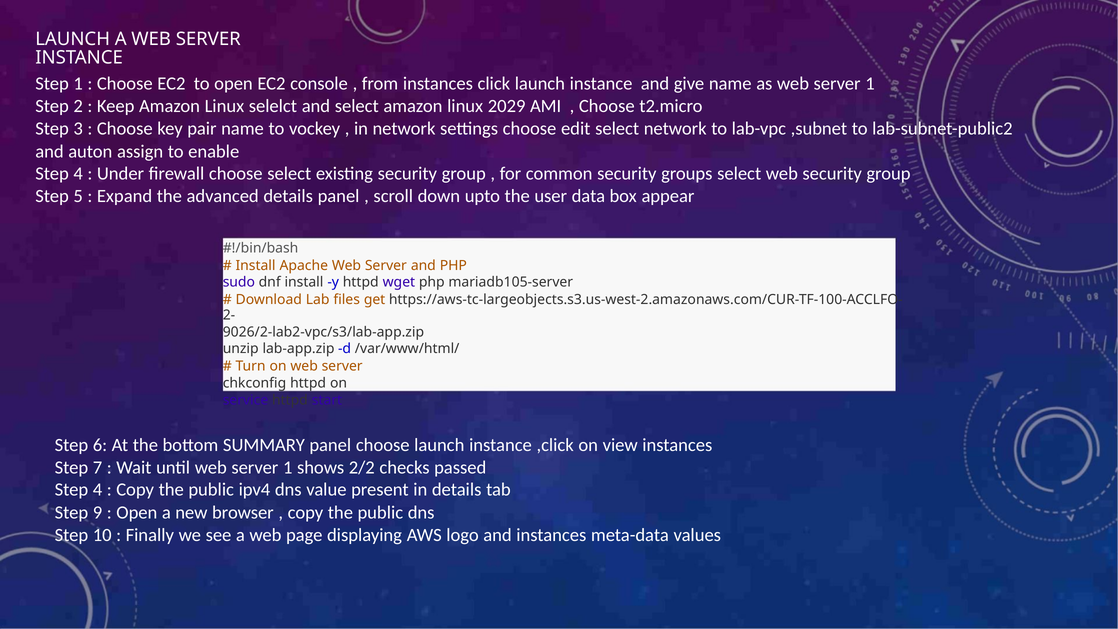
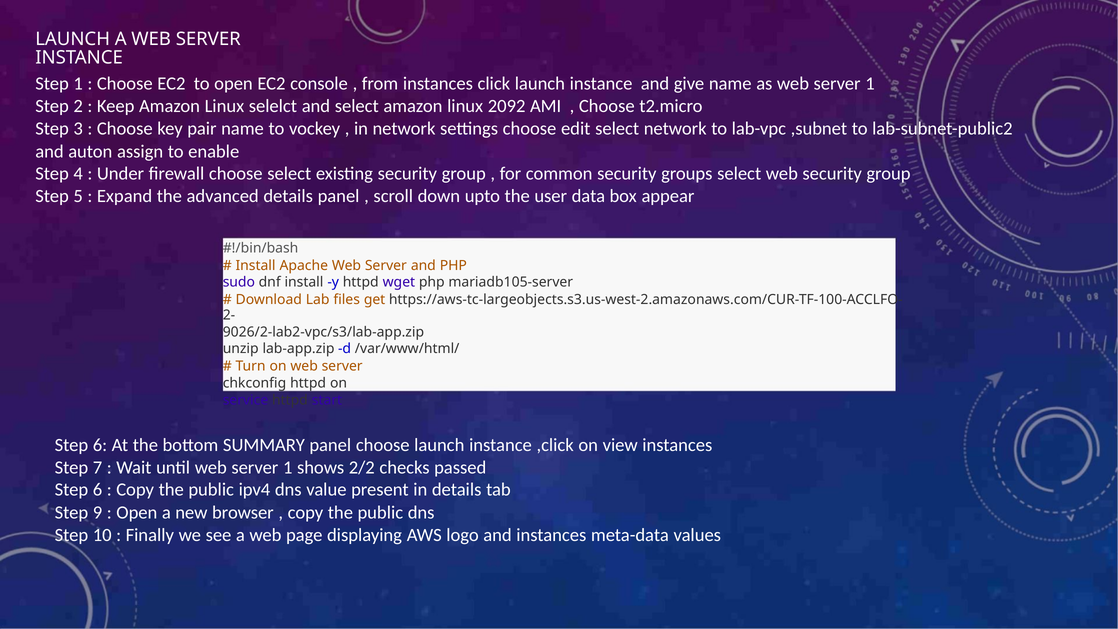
2029: 2029 -> 2092
4 at (98, 490): 4 -> 6
